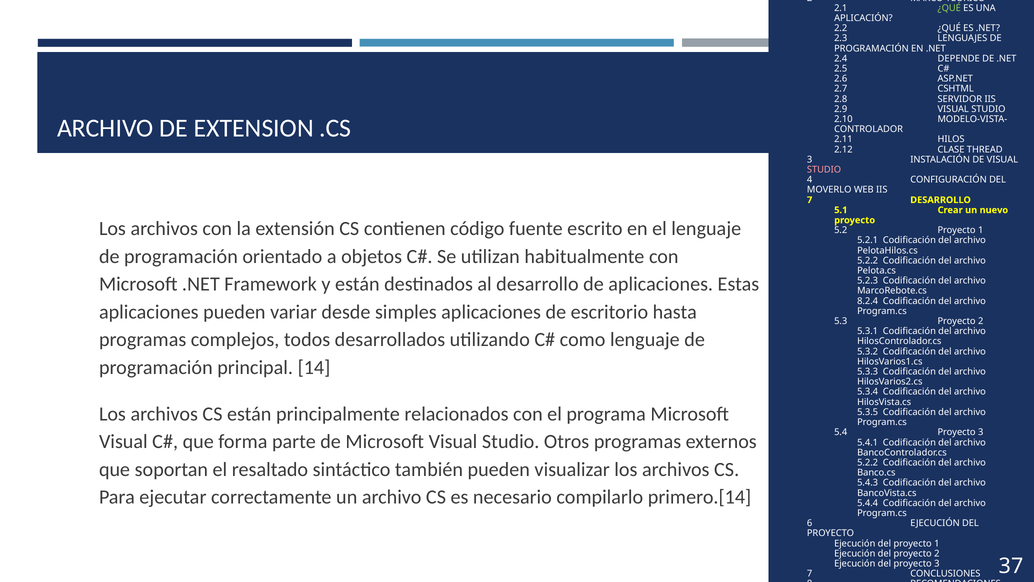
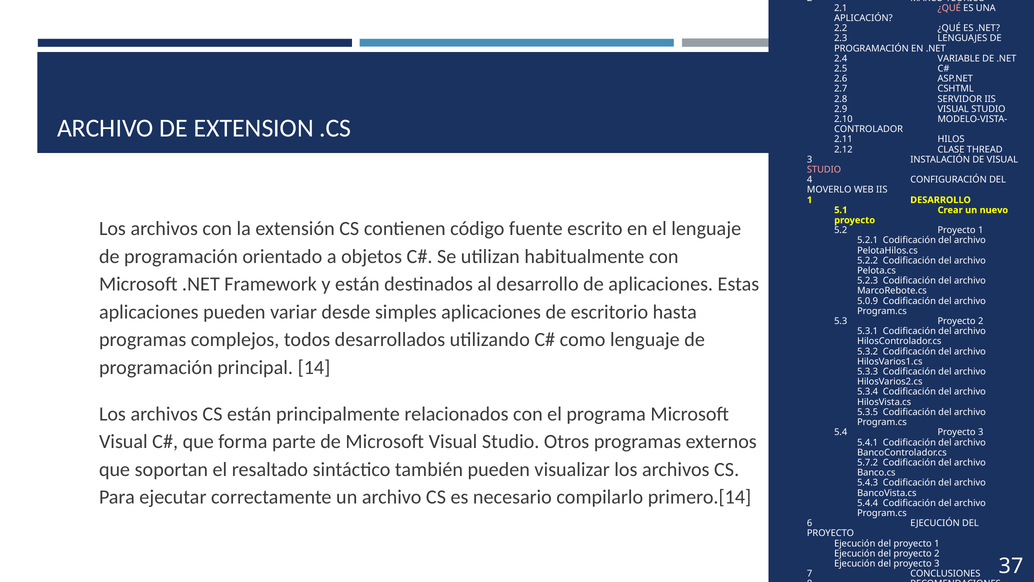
¿QUÉ at (949, 8) colour: light green -> pink
DEPENDE: DEPENDE -> VARIABLE
7 at (810, 200): 7 -> 1
8.2.4: 8.2.4 -> 5.0.9
5.2.2 at (868, 462): 5.2.2 -> 5.7.2
